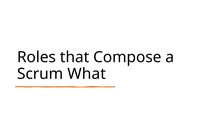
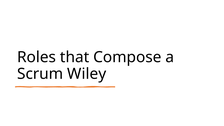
What: What -> Wiley
